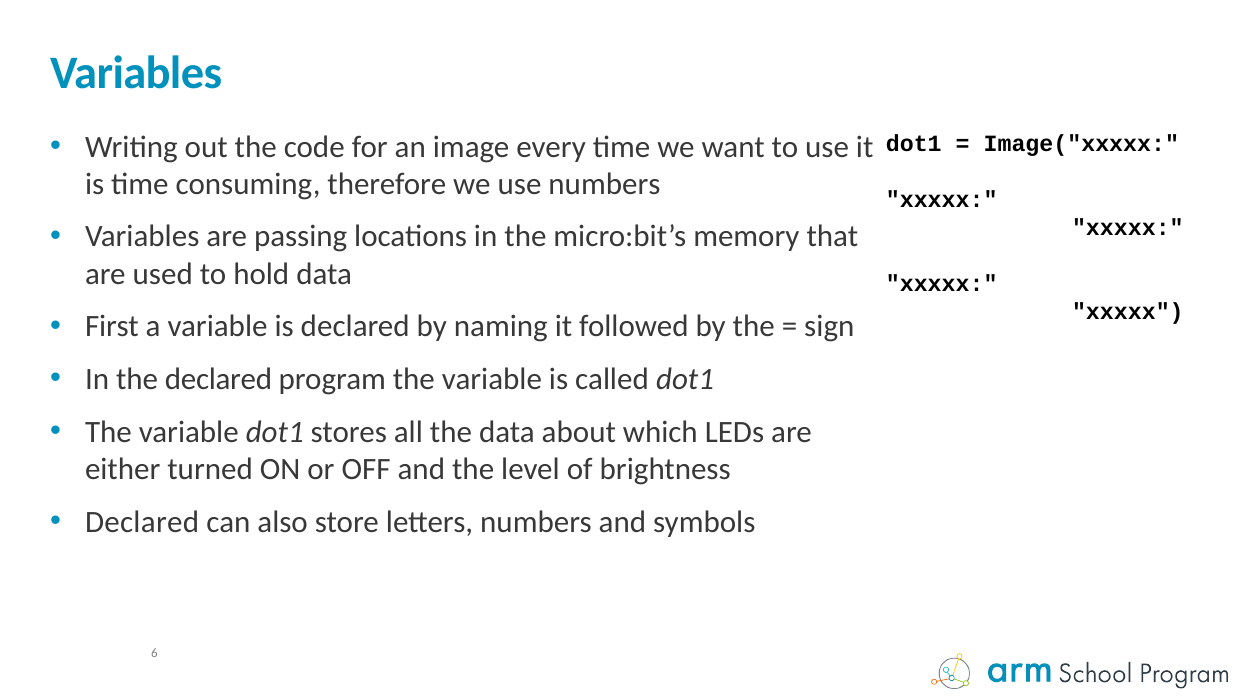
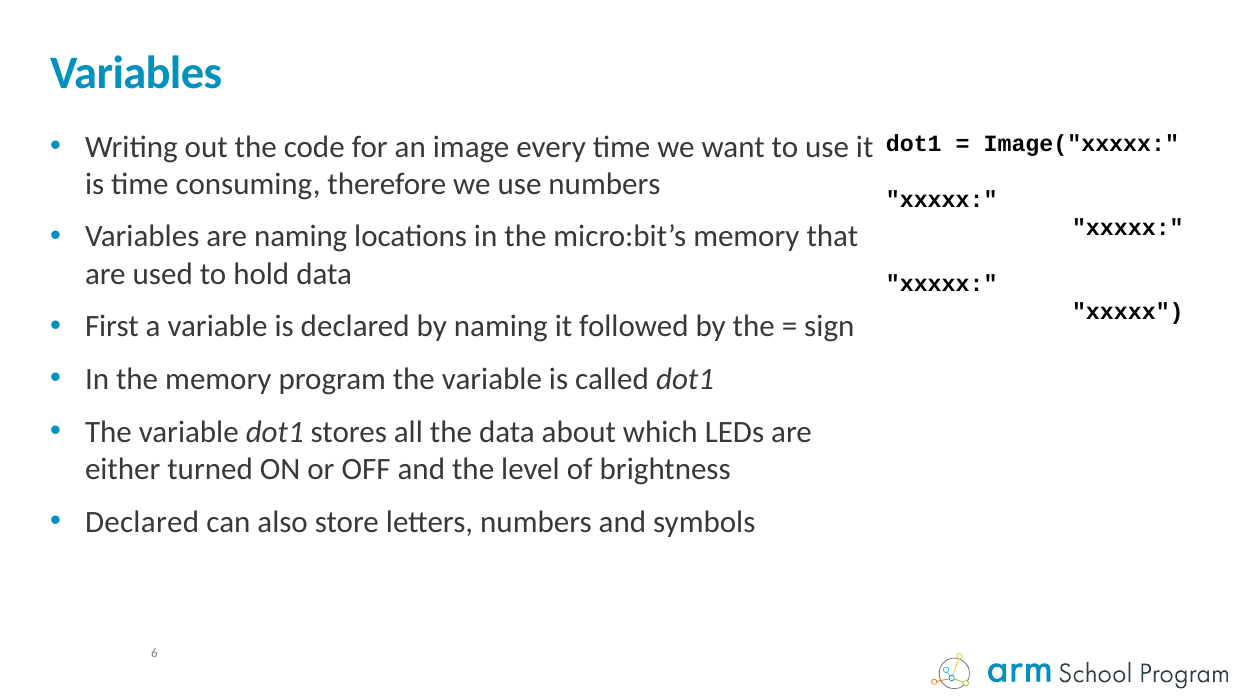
are passing: passing -> naming
the declared: declared -> memory
